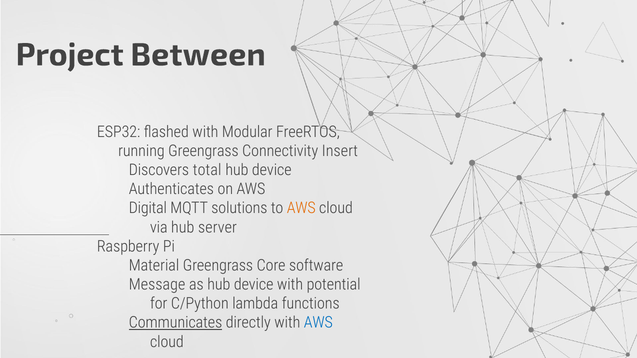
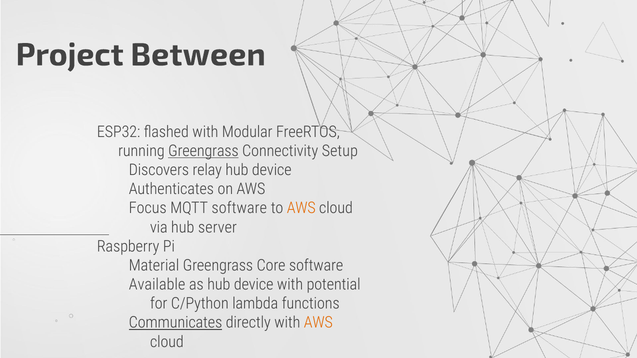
Greengrass at (203, 151) underline: none -> present
Insert: Insert -> Setup
total: total -> relay
Digital: Digital -> Focus
MQTT solutions: solutions -> software
Message: Message -> Available
AWS at (318, 323) colour: blue -> orange
